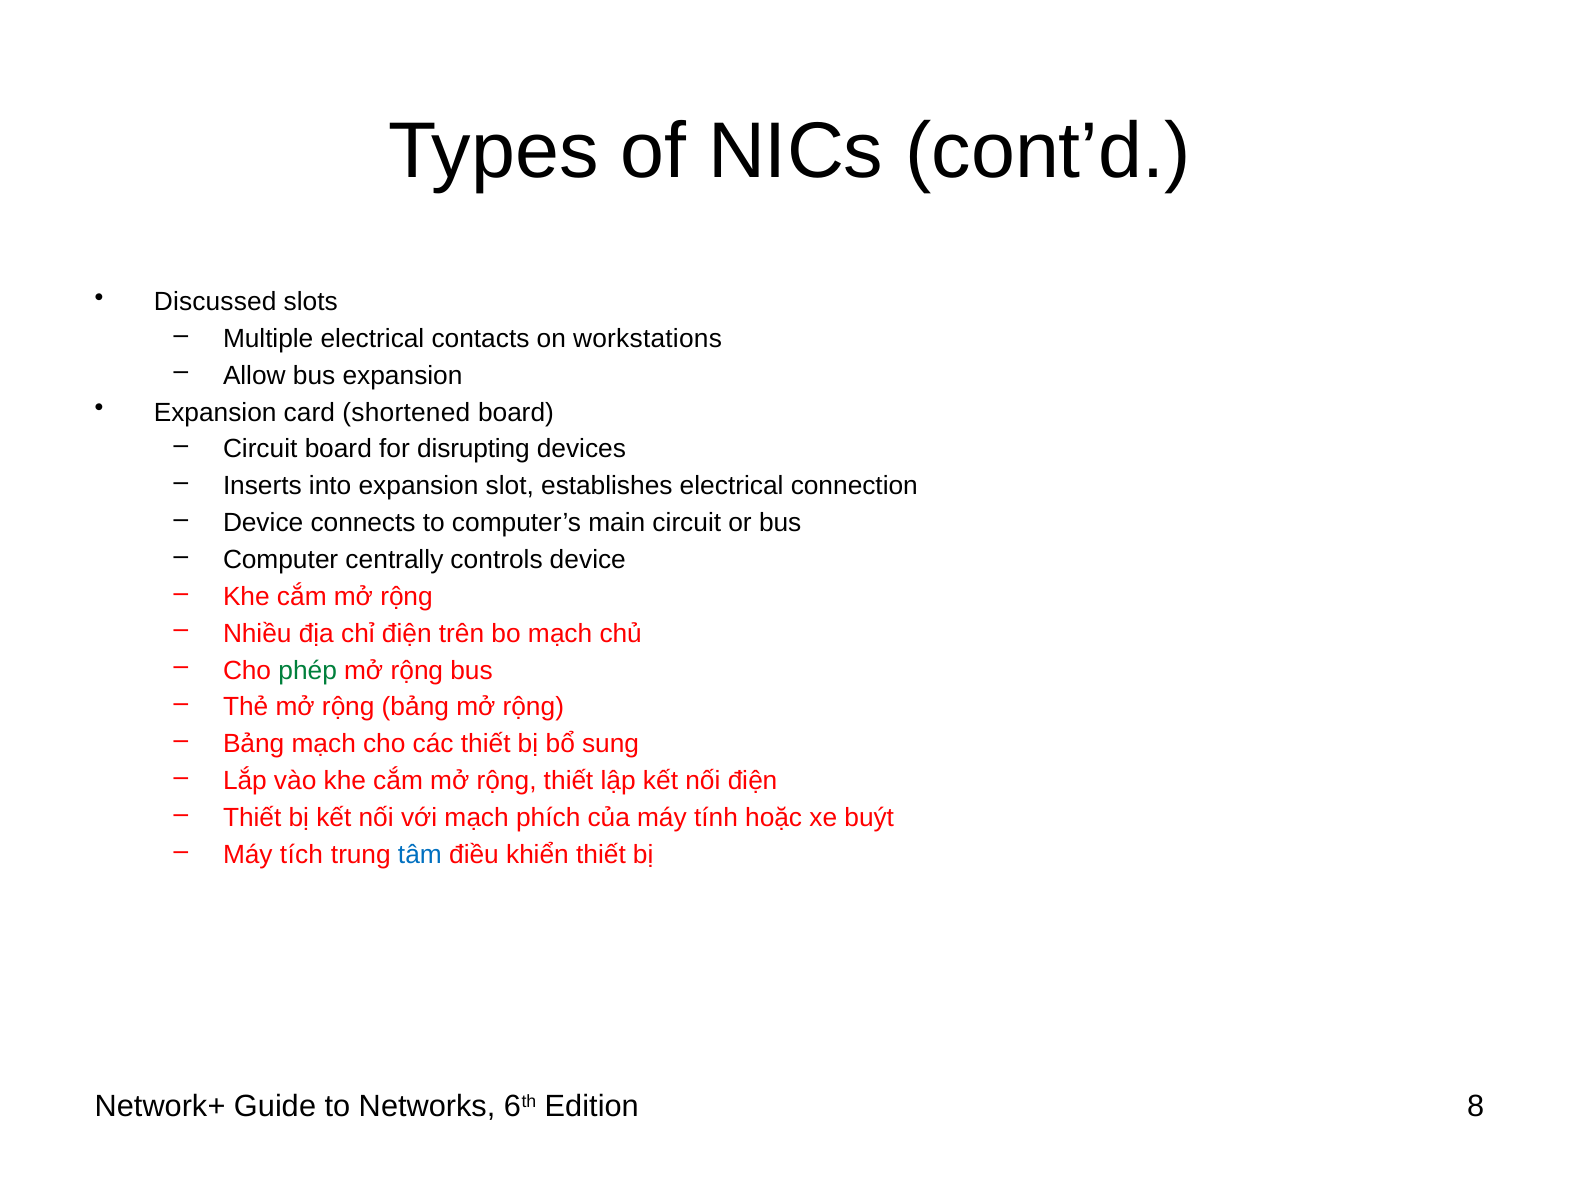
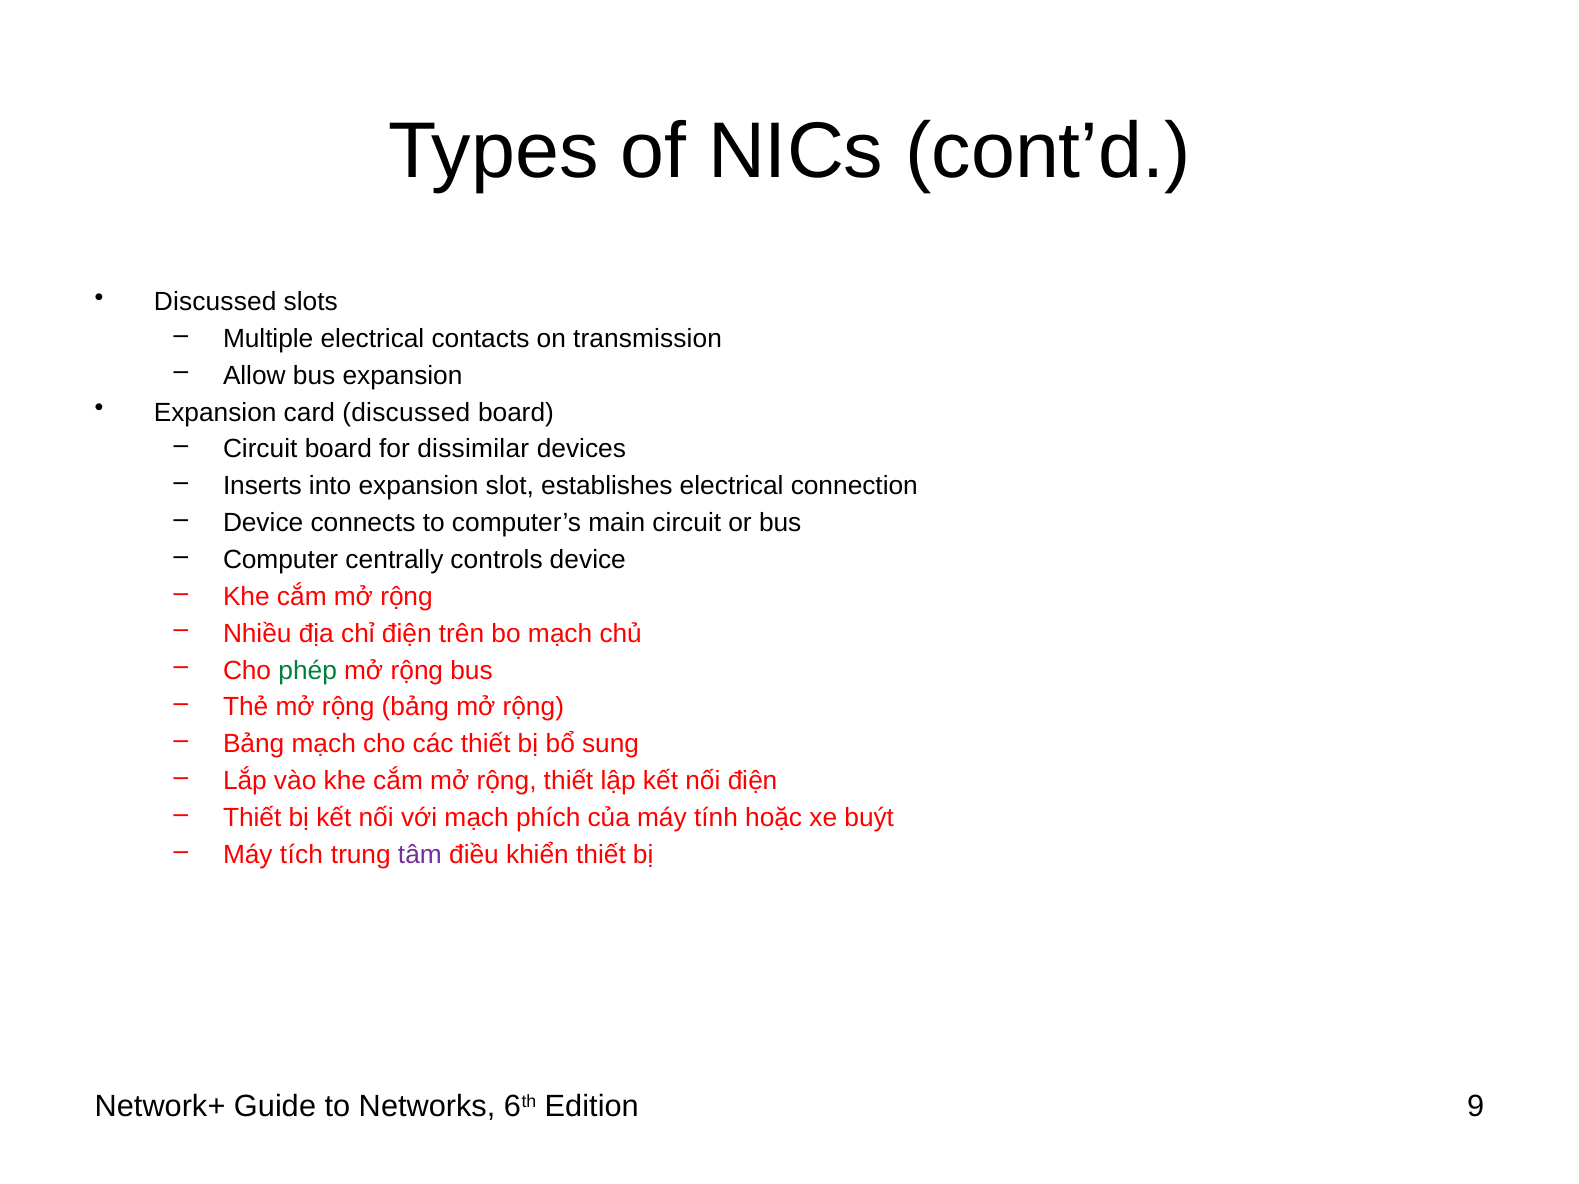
workstations: workstations -> transmission
card shortened: shortened -> discussed
disrupting: disrupting -> dissimilar
tâm colour: blue -> purple
8: 8 -> 9
